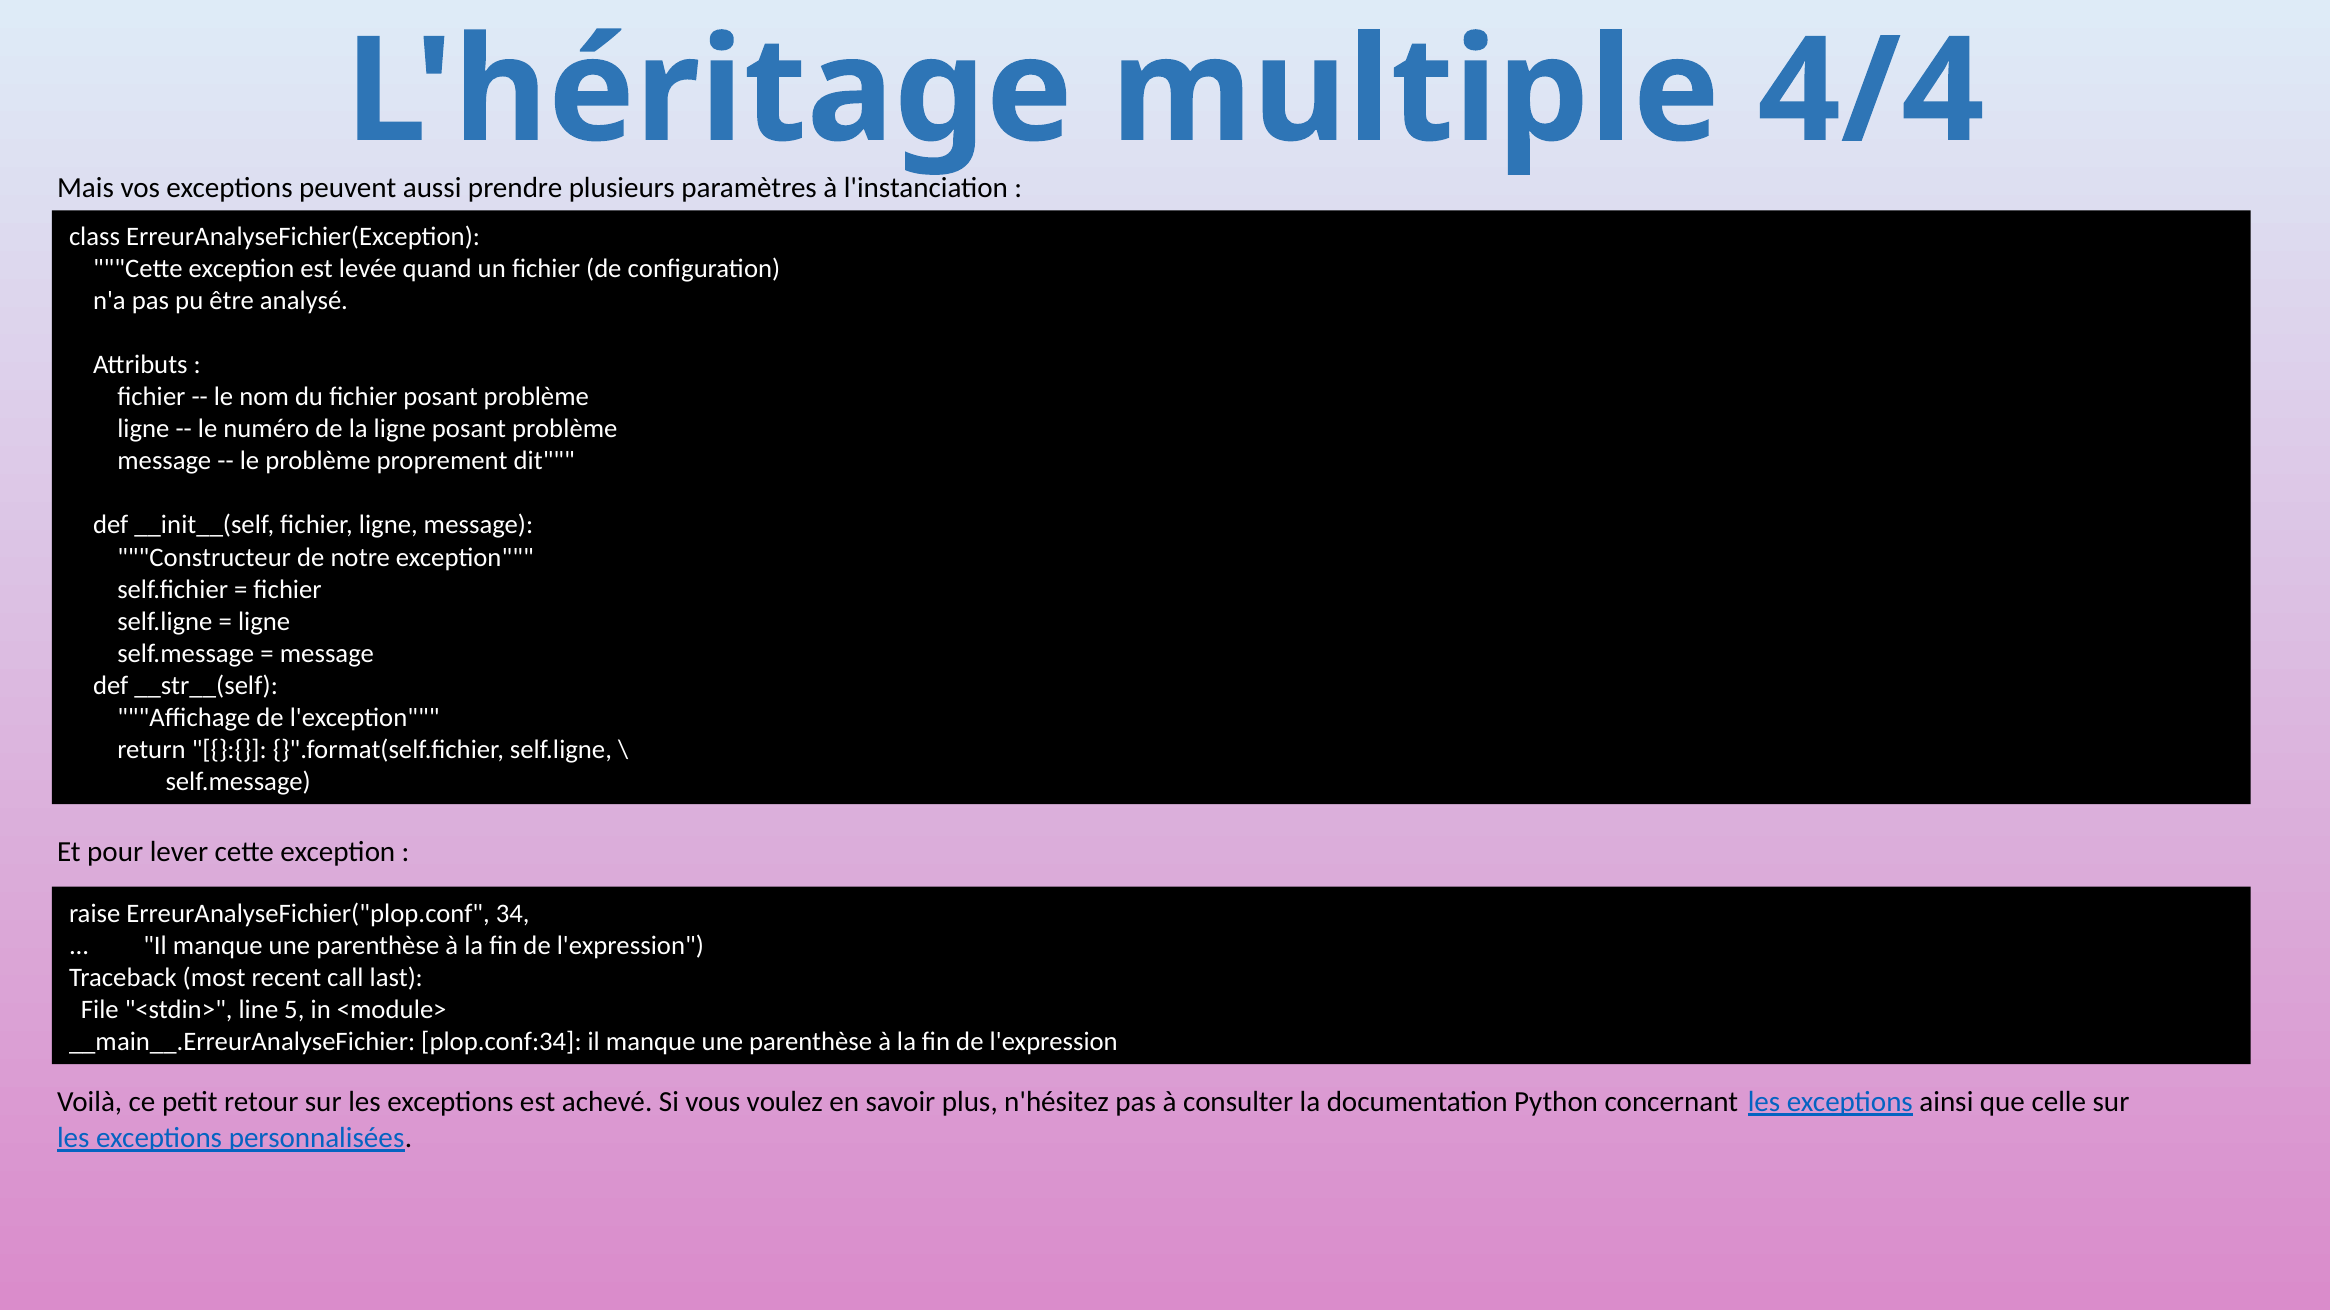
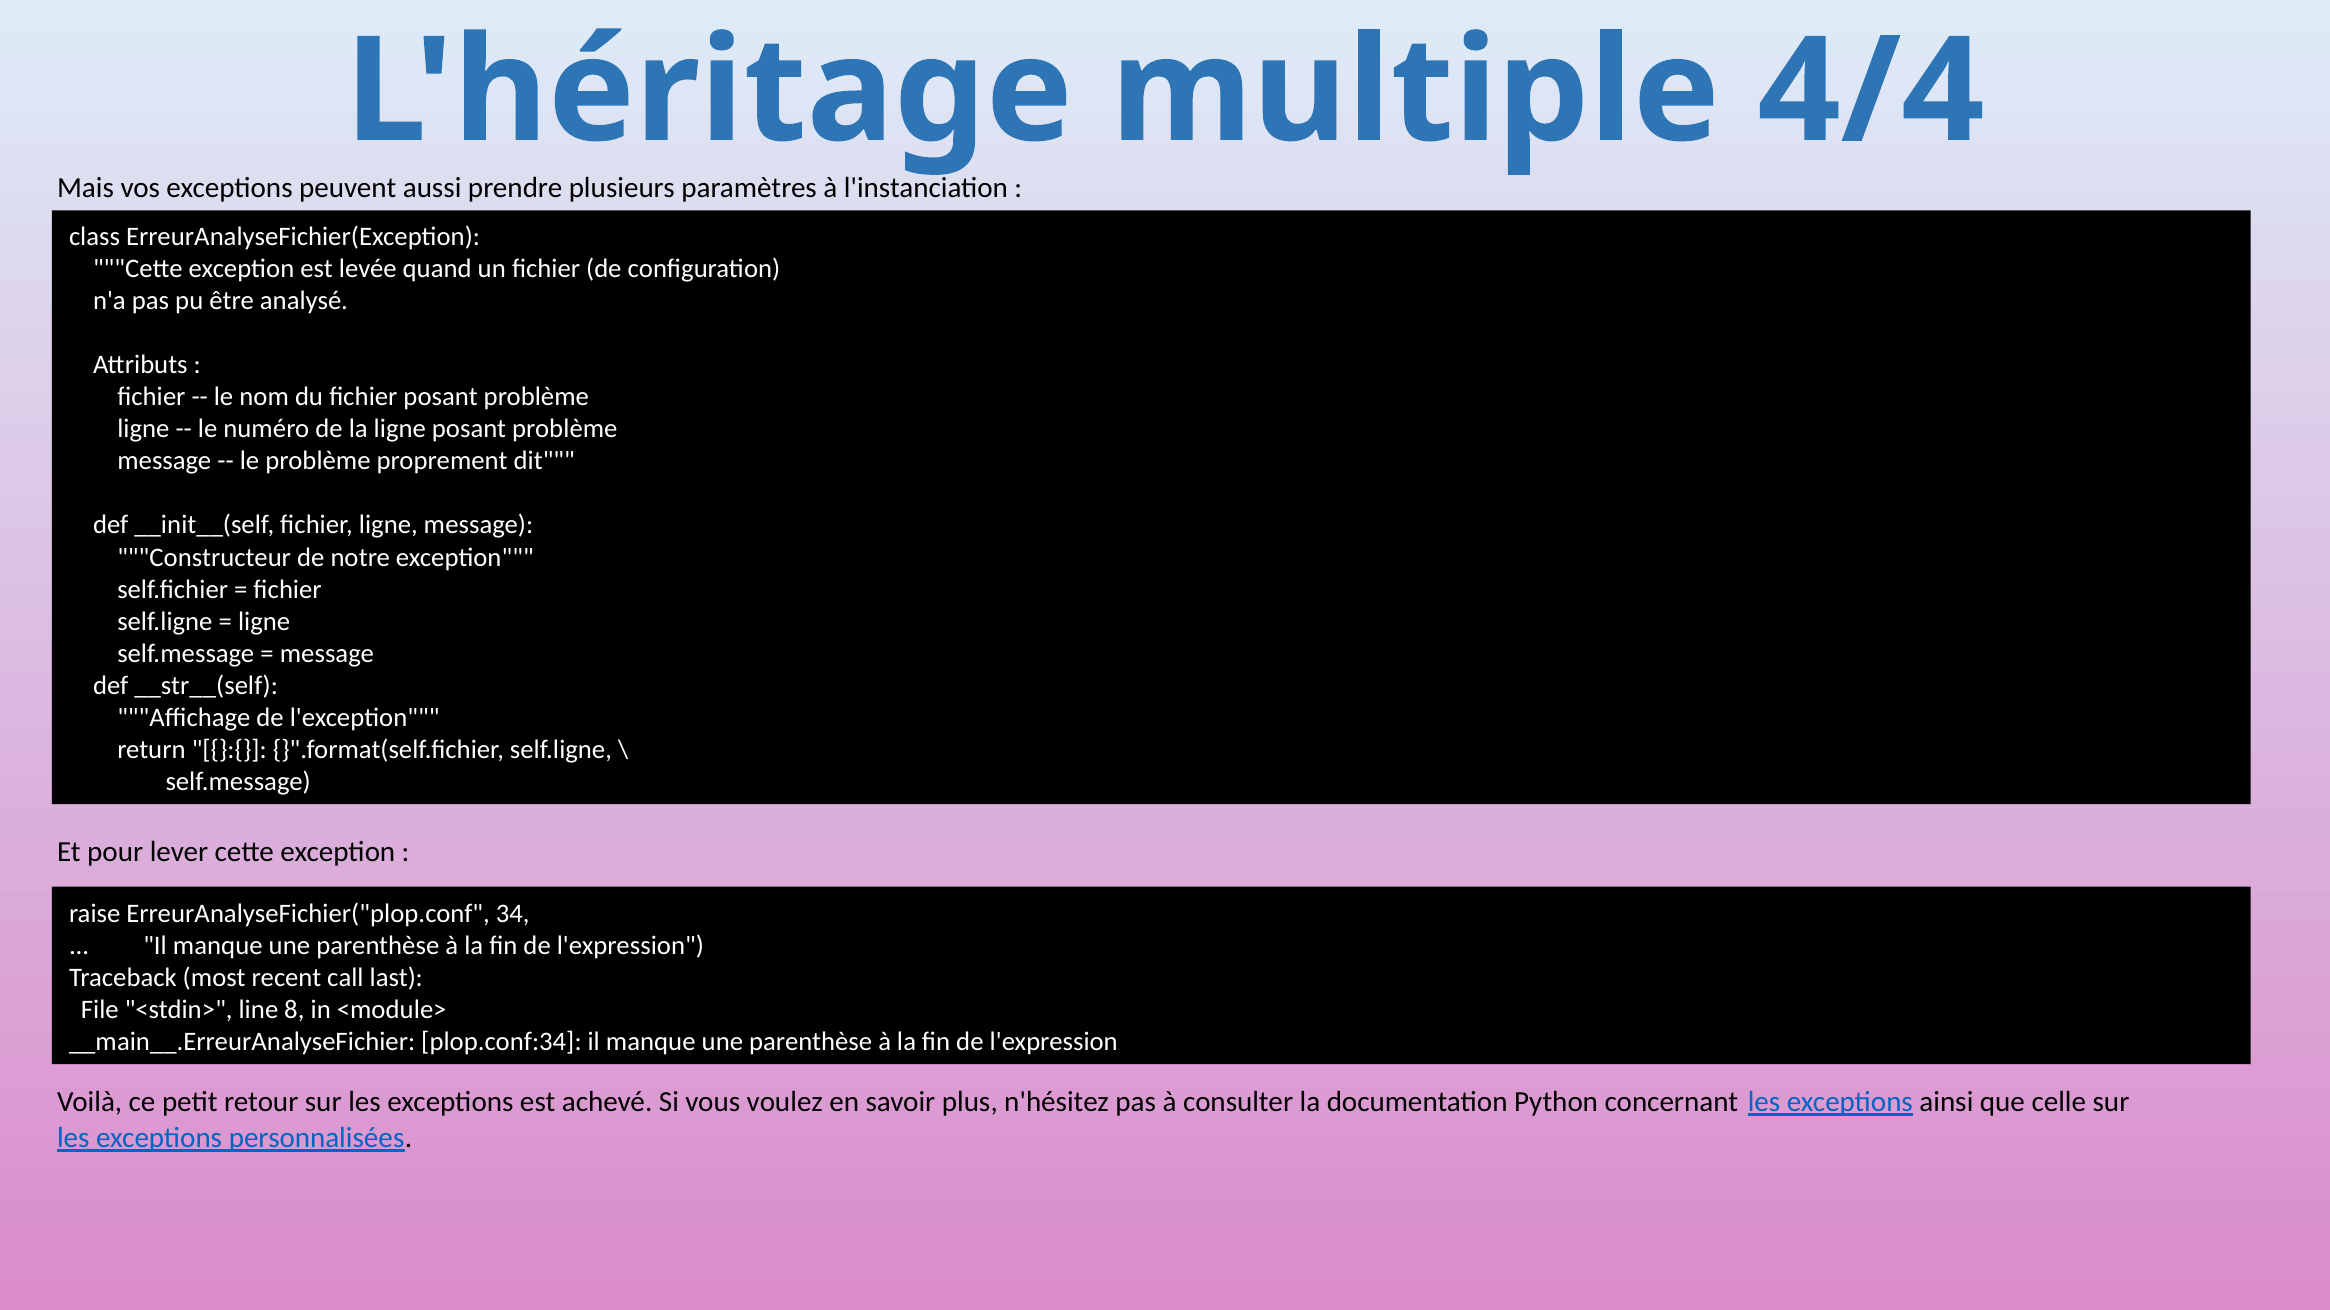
5: 5 -> 8
